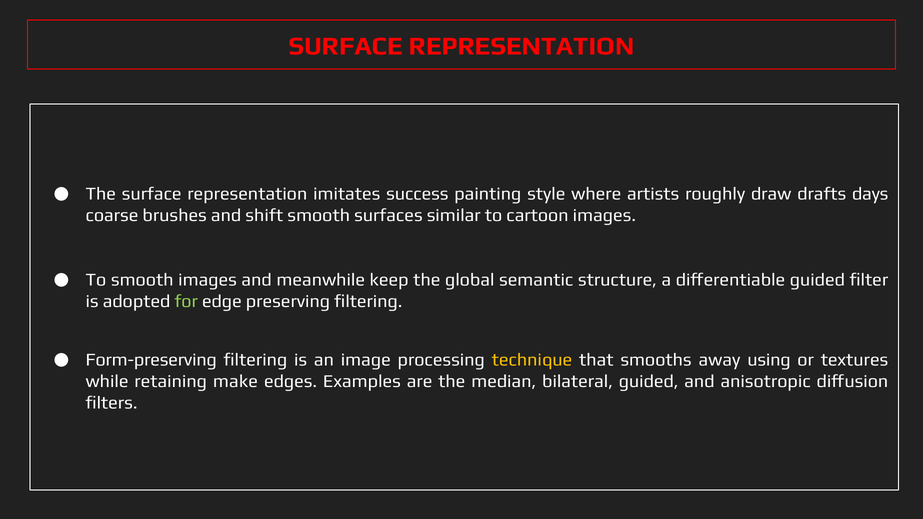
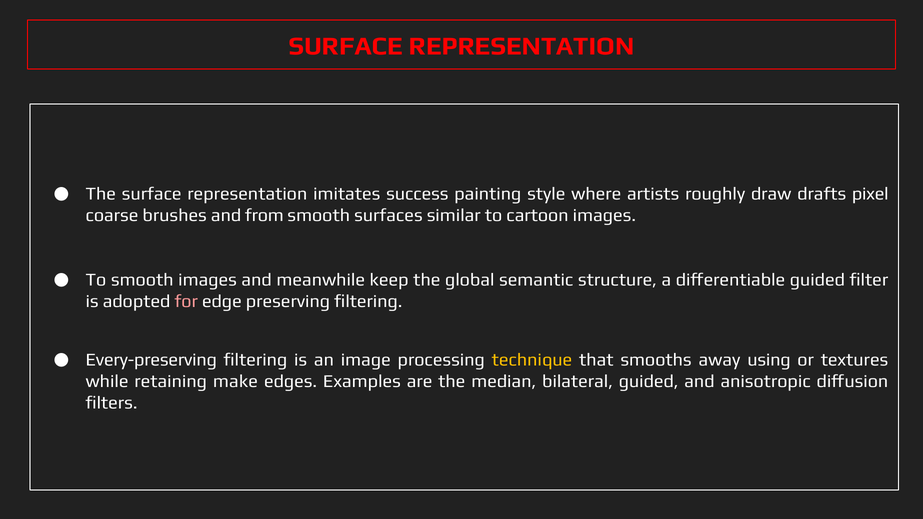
days: days -> pixel
shift: shift -> from
for colour: light green -> pink
Form-preserving: Form-preserving -> Every-preserving
